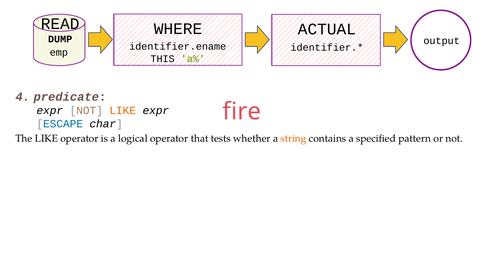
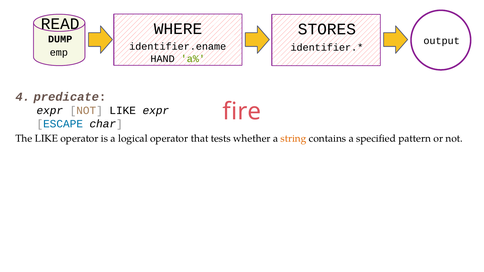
ACTUAL: ACTUAL -> STORES
THIS: THIS -> HAND
LIKE at (123, 111) colour: orange -> black
